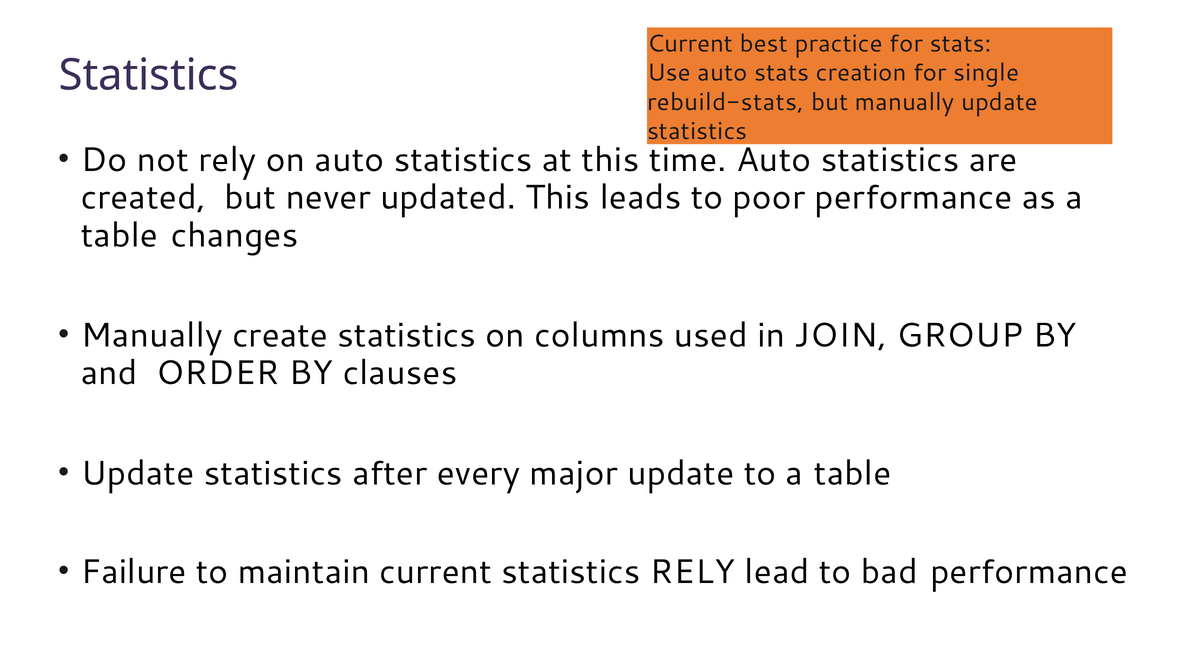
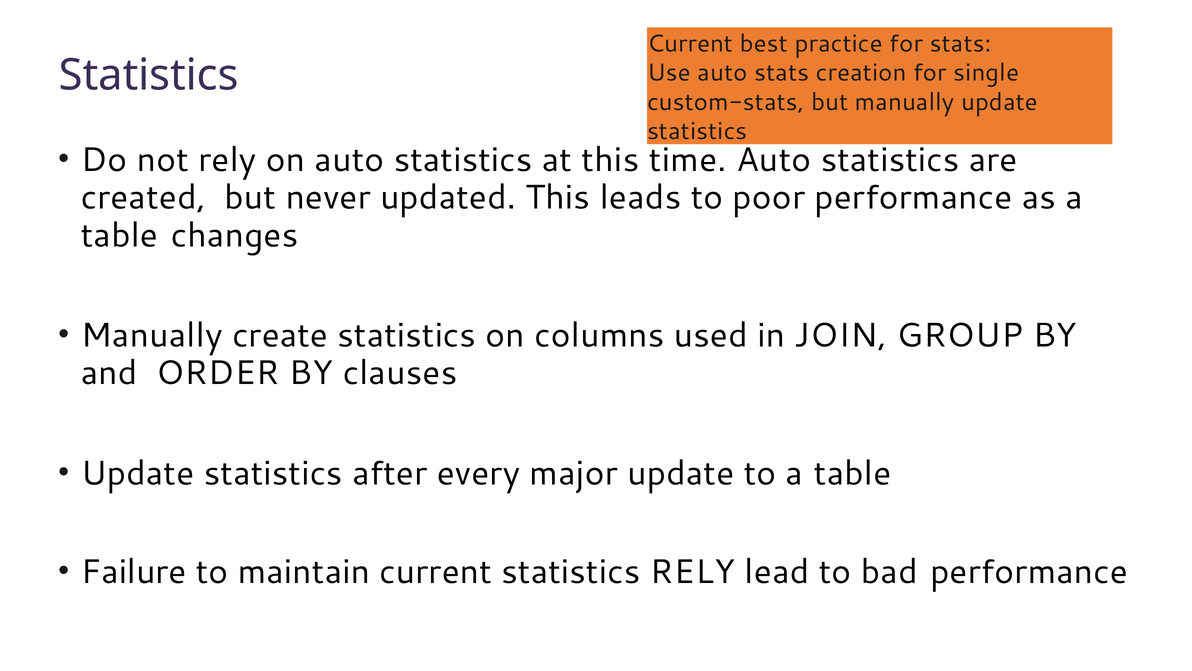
rebuild-stats: rebuild-stats -> custom-stats
